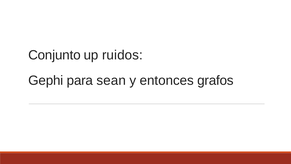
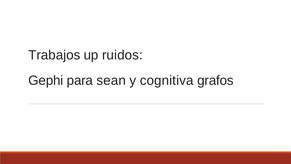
Conjunto: Conjunto -> Trabajos
entonces: entonces -> cognitiva
